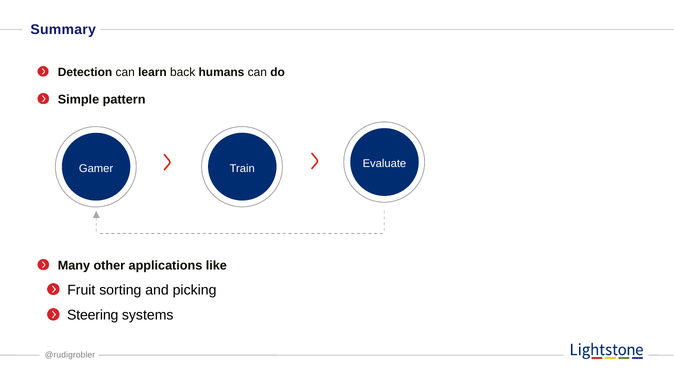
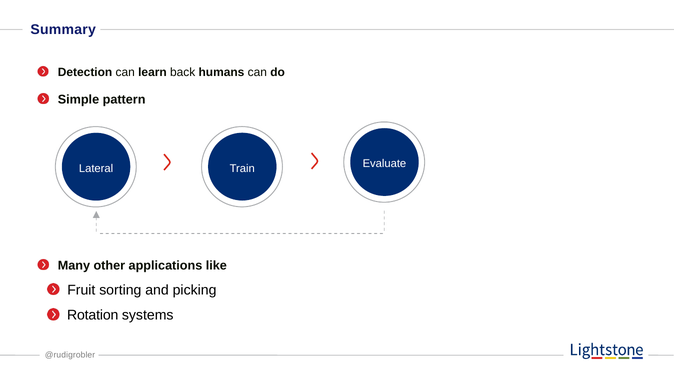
Gamer: Gamer -> Lateral
Steering: Steering -> Rotation
